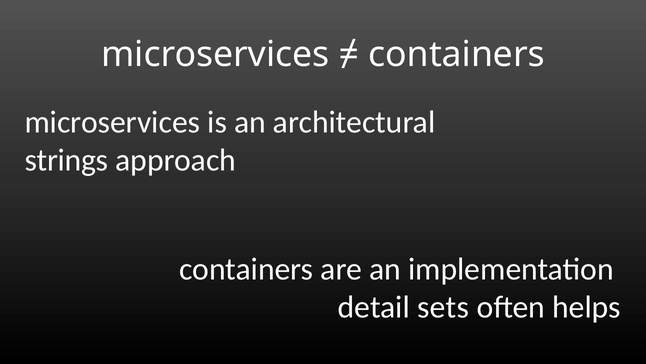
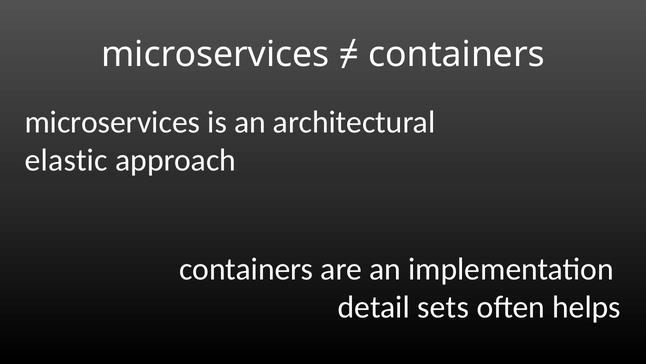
strings: strings -> elastic
